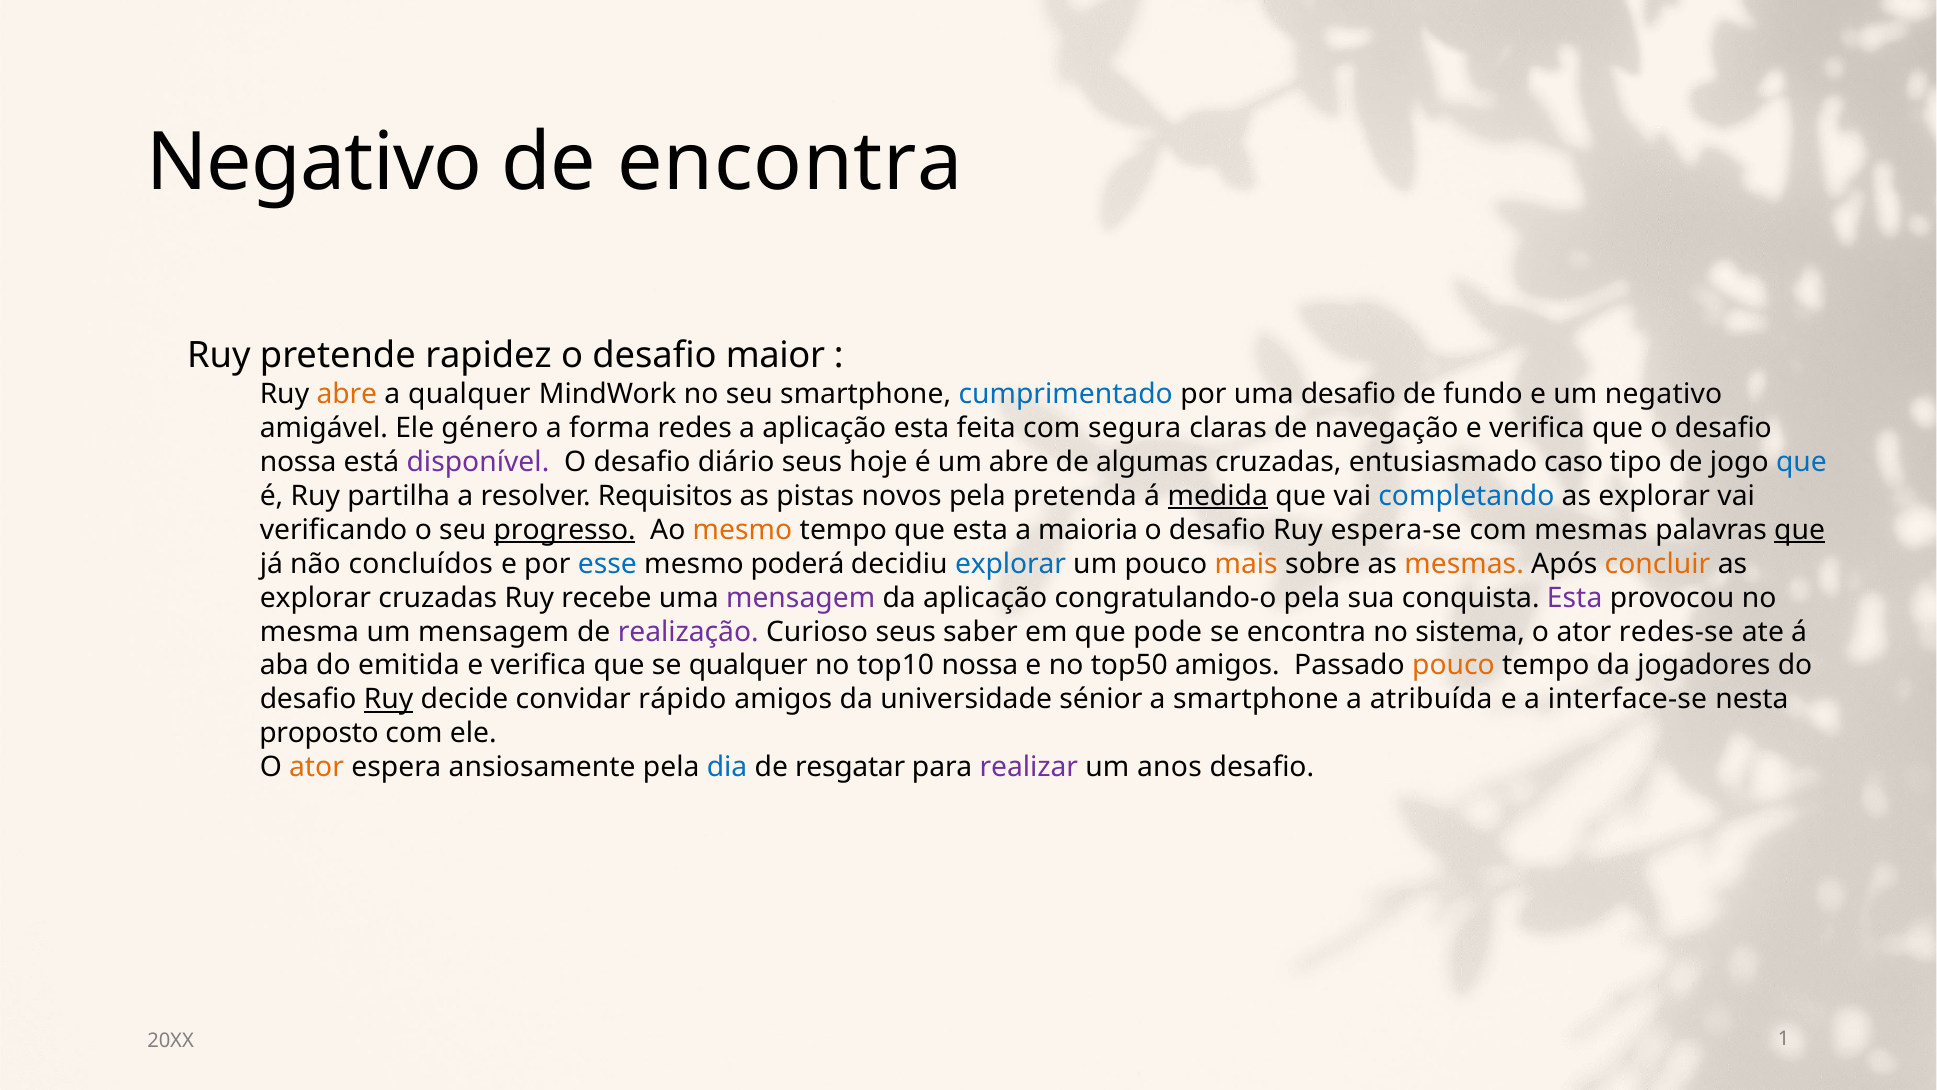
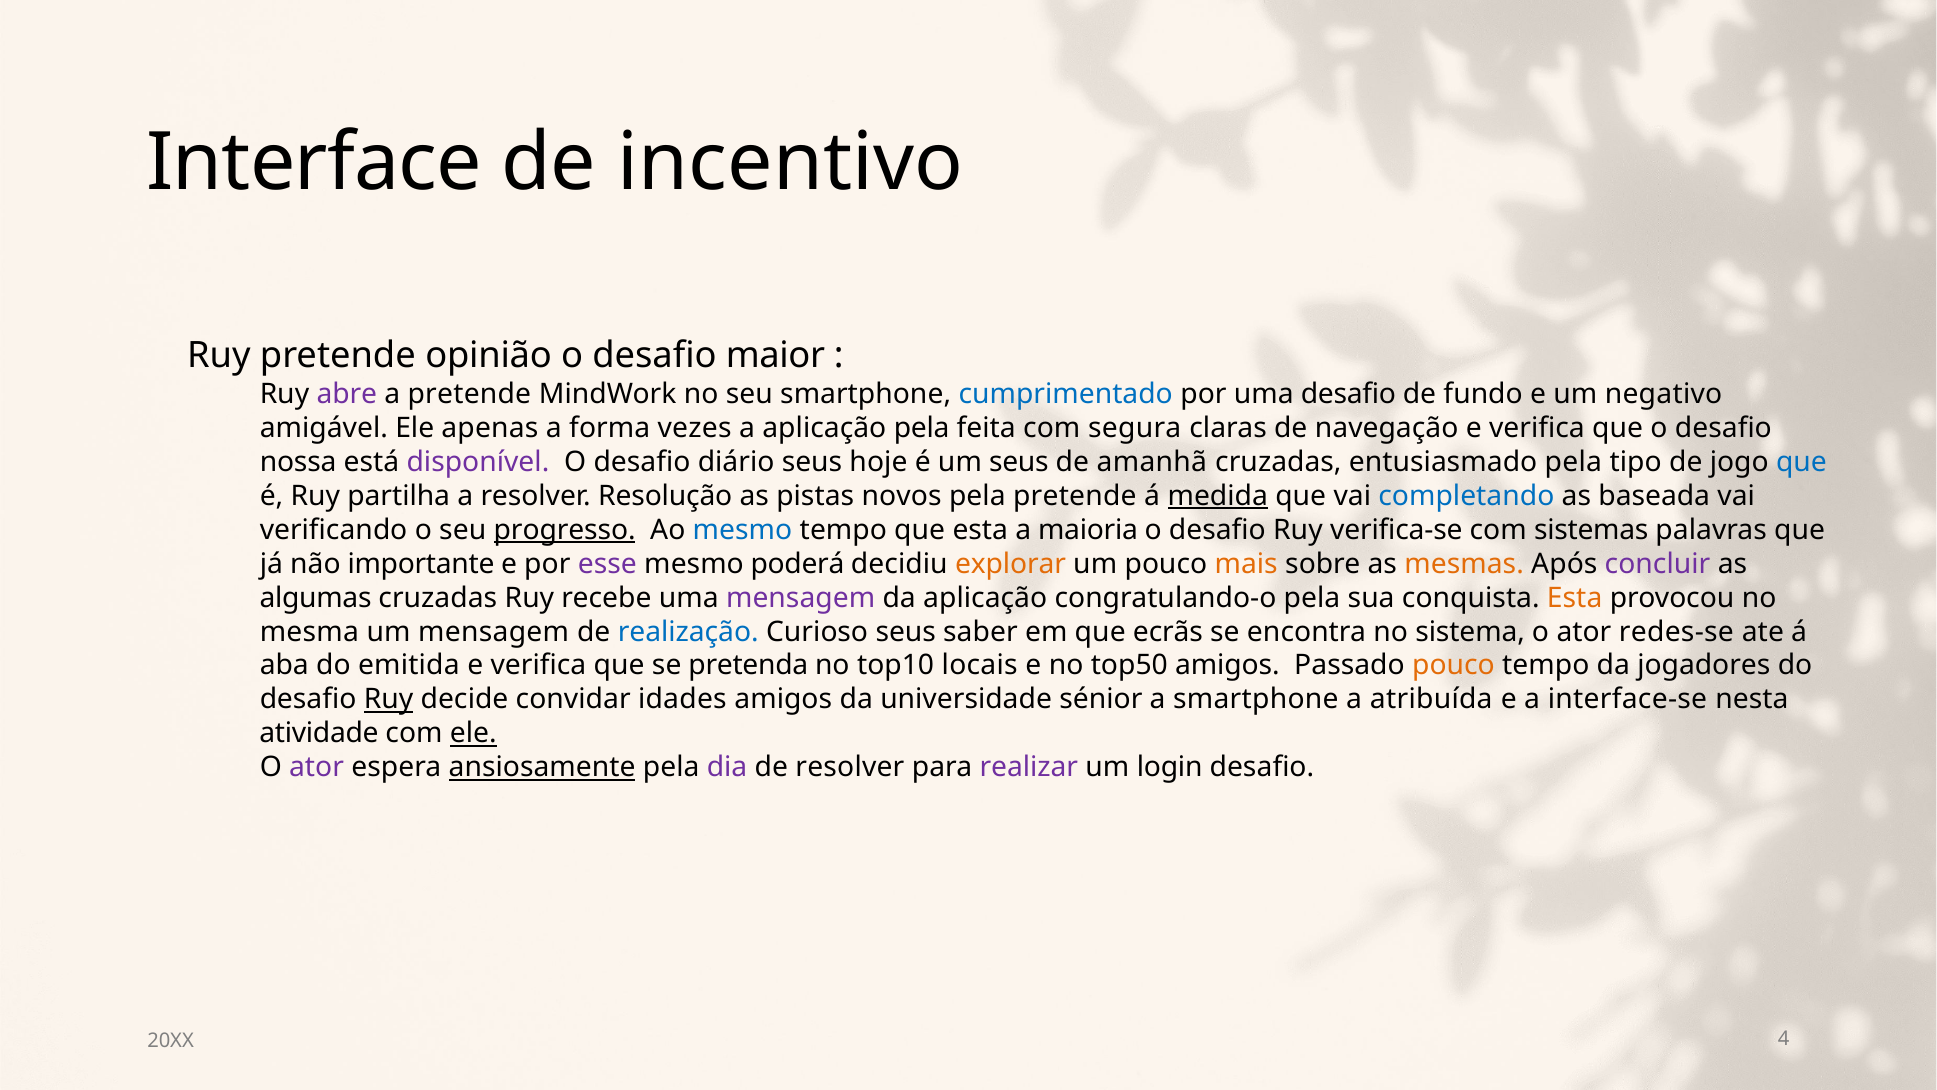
Negativo at (314, 163): Negativo -> Interface
de encontra: encontra -> incentivo
rapidez: rapidez -> opinião
abre at (347, 394) colour: orange -> purple
a qualquer: qualquer -> pretende
género: género -> apenas
redes: redes -> vezes
aplicação esta: esta -> pela
um abre: abre -> seus
algumas: algumas -> amanhã
entusiasmado caso: caso -> pela
Requisitos: Requisitos -> Resolução
pela pretenda: pretenda -> pretende
explorar at (1654, 496): explorar -> baseada
mesmo at (743, 530) colour: orange -> blue
espera-se: espera-se -> verifica-se
com mesmas: mesmas -> sistemas
que at (1800, 530) underline: present -> none
concluídos: concluídos -> importante
esse colour: blue -> purple
explorar at (1011, 563) colour: blue -> orange
concluir colour: orange -> purple
explorar at (315, 597): explorar -> algumas
Esta at (1575, 597) colour: purple -> orange
realização colour: purple -> blue
pode: pode -> ecrãs
se qualquer: qualquer -> pretenda
top10 nossa: nossa -> locais
rápido: rápido -> idades
proposto: proposto -> atividade
ele at (473, 733) underline: none -> present
ator at (317, 767) colour: orange -> purple
ansiosamente underline: none -> present
dia colour: blue -> purple
de resgatar: resgatar -> resolver
anos: anos -> login
1: 1 -> 4
